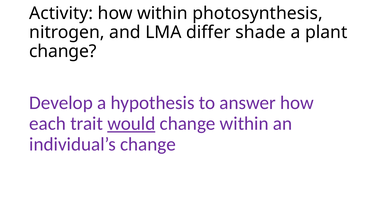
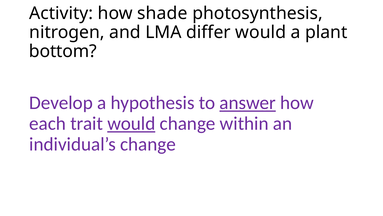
how within: within -> shade
differ shade: shade -> would
change at (63, 51): change -> bottom
answer underline: none -> present
